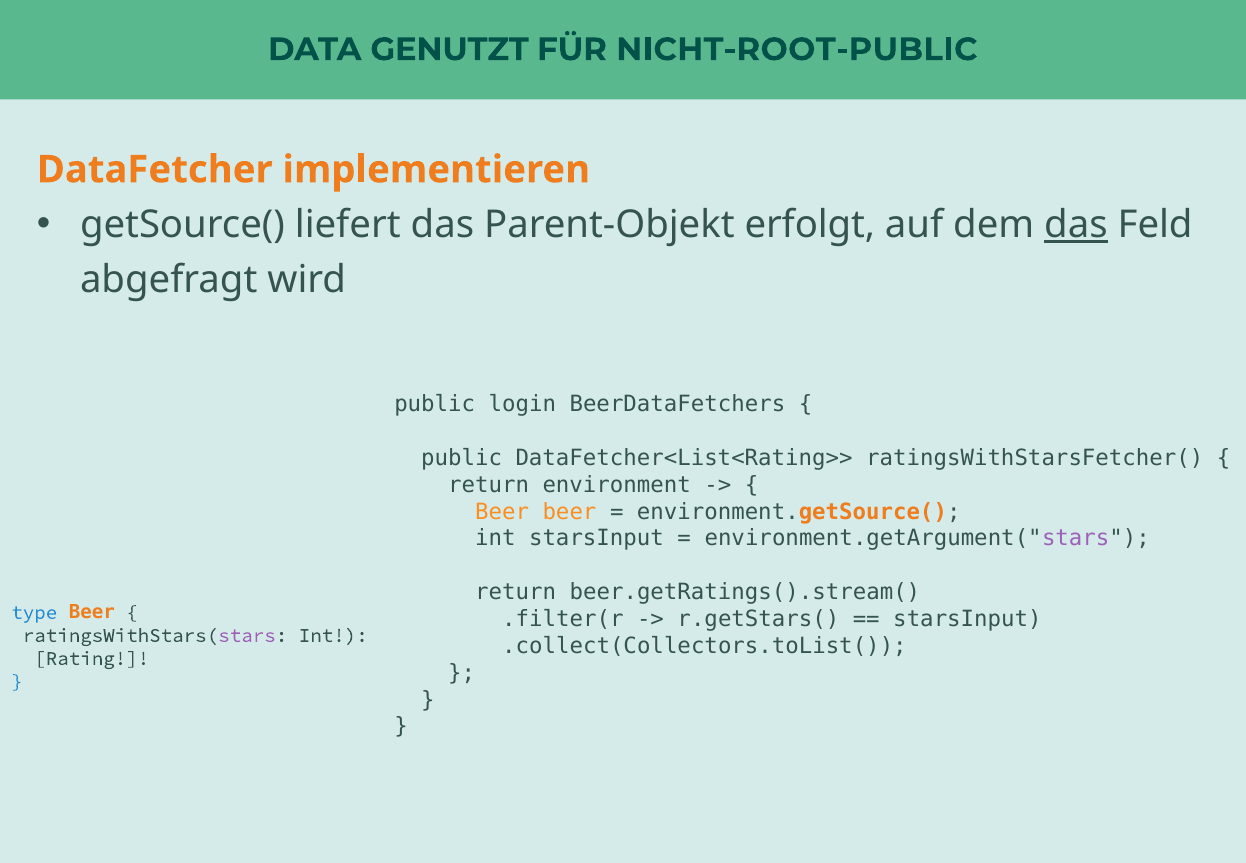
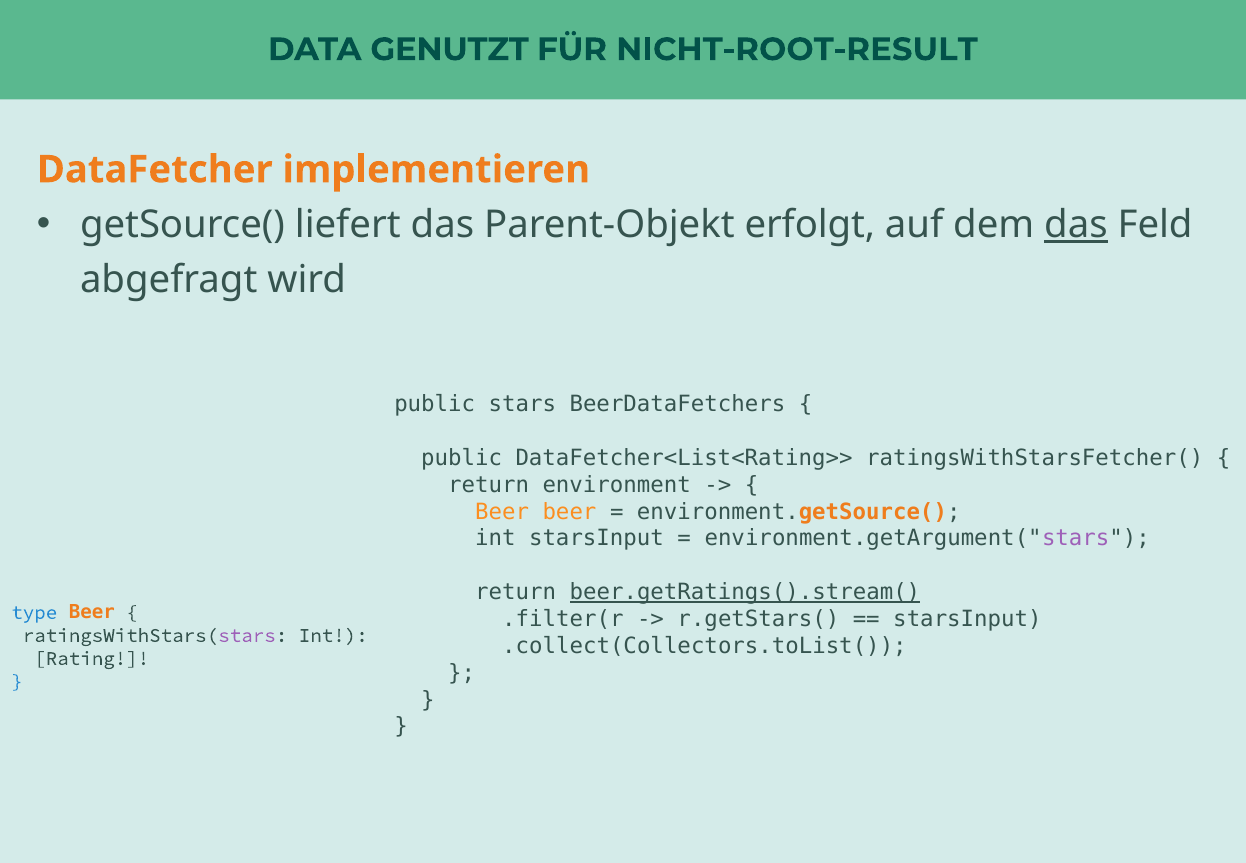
NICHT-ROOT-PUBLIC: NICHT-ROOT-PUBLIC -> NICHT-ROOT-RESULT
login: login -> stars
beer.getRatings().stream( underline: none -> present
